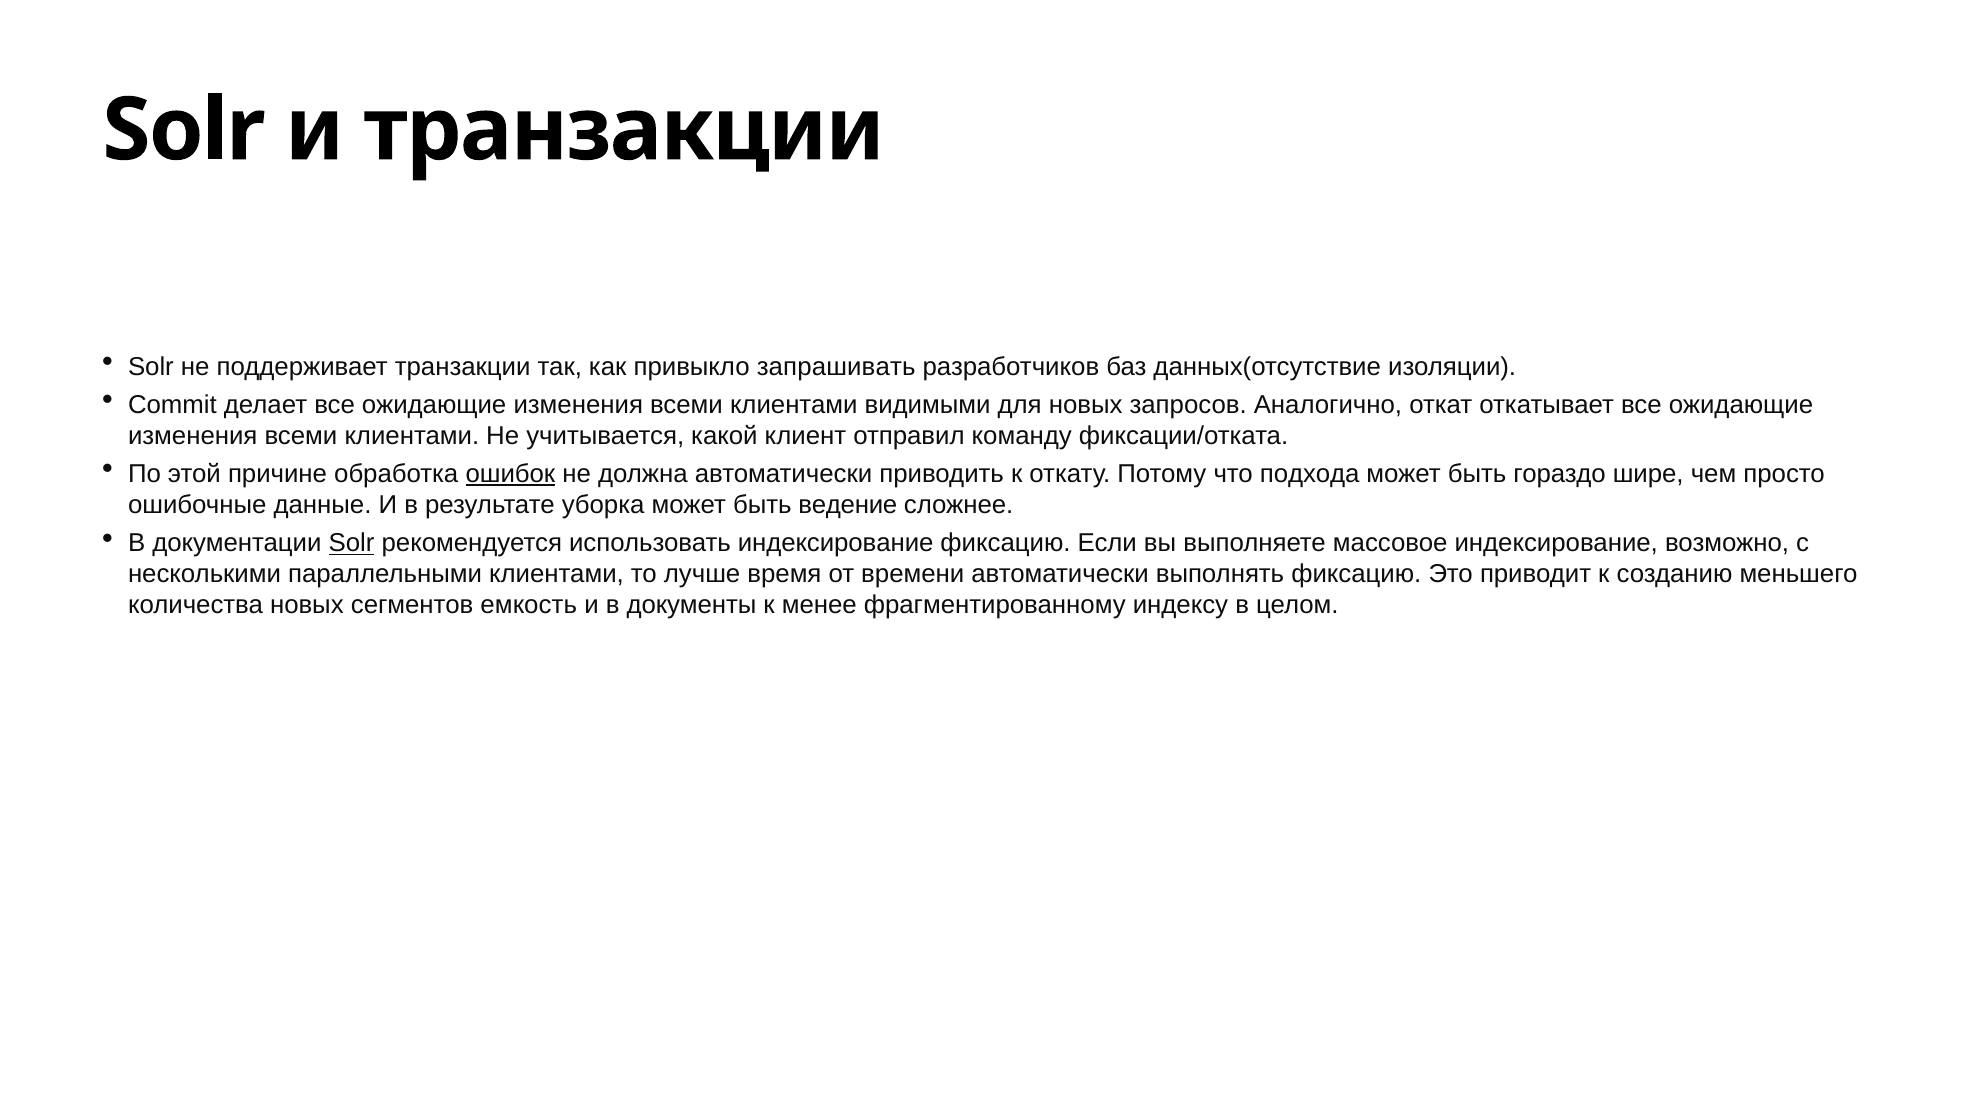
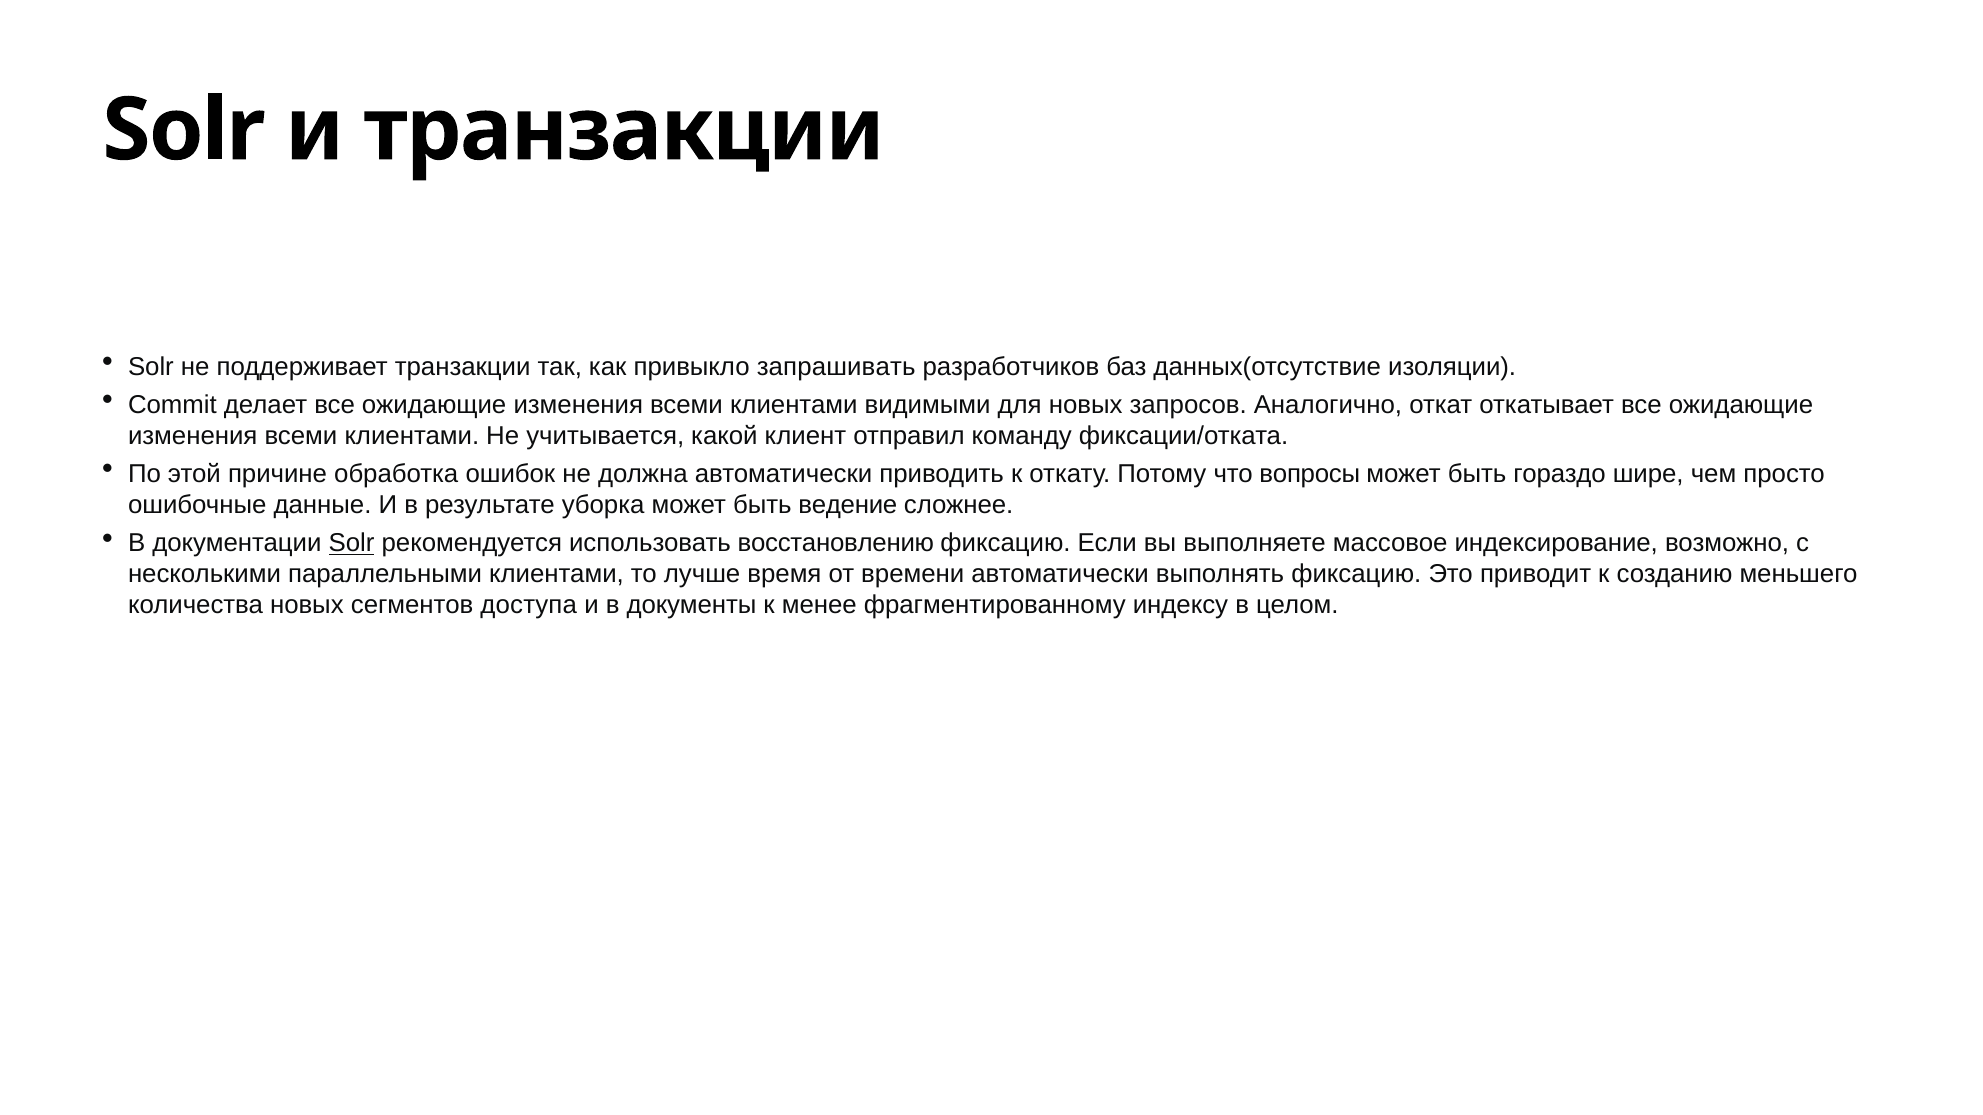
ошибок underline: present -> none
подхода: подхода -> вопросы
использовать индексирование: индексирование -> восстановлению
емкость: емкость -> доступа
